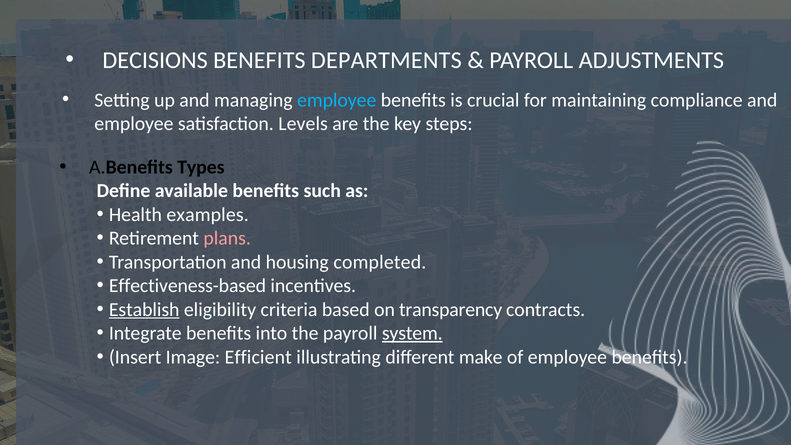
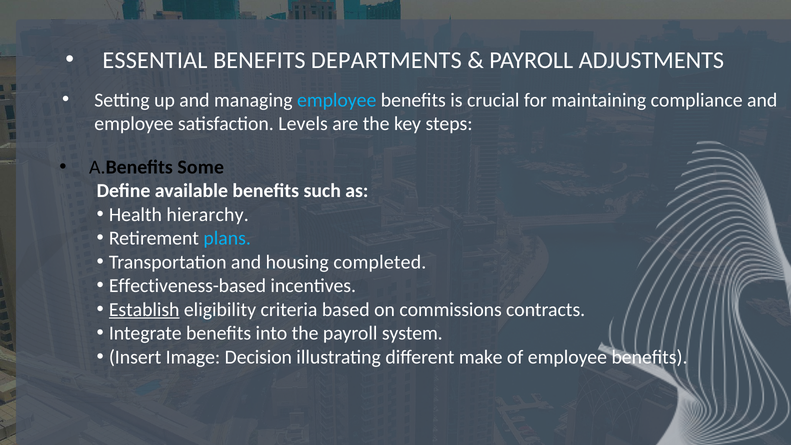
DECISIONS: DECISIONS -> ESSENTIAL
Types: Types -> Some
examples: examples -> hierarchy
plans colour: pink -> light blue
transparency: transparency -> commissions
system underline: present -> none
Efficient: Efficient -> Decision
